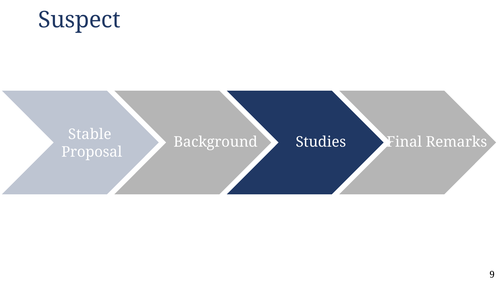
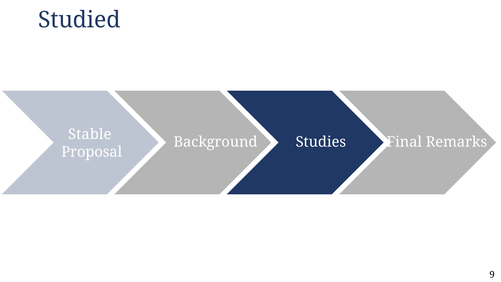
Suspect: Suspect -> Studied
